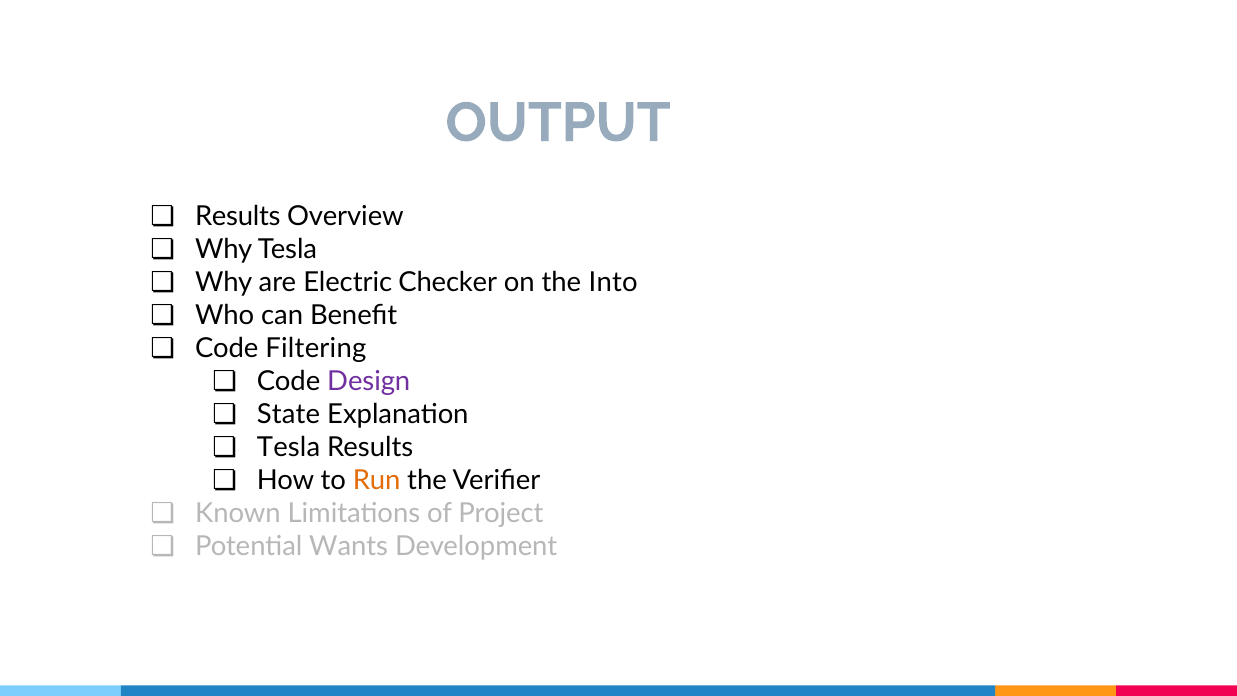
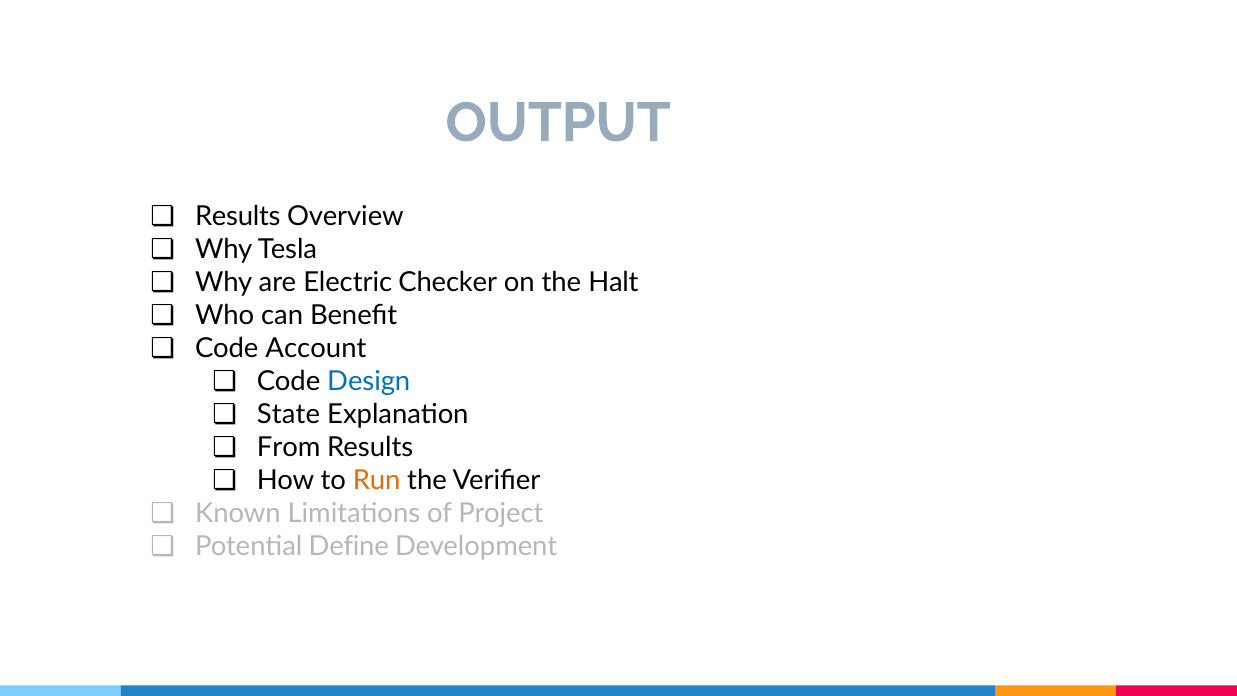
Into: Into -> Halt
Filtering: Filtering -> Account
Design colour: purple -> blue
Tesla at (289, 447): Tesla -> From
Wants: Wants -> Define
